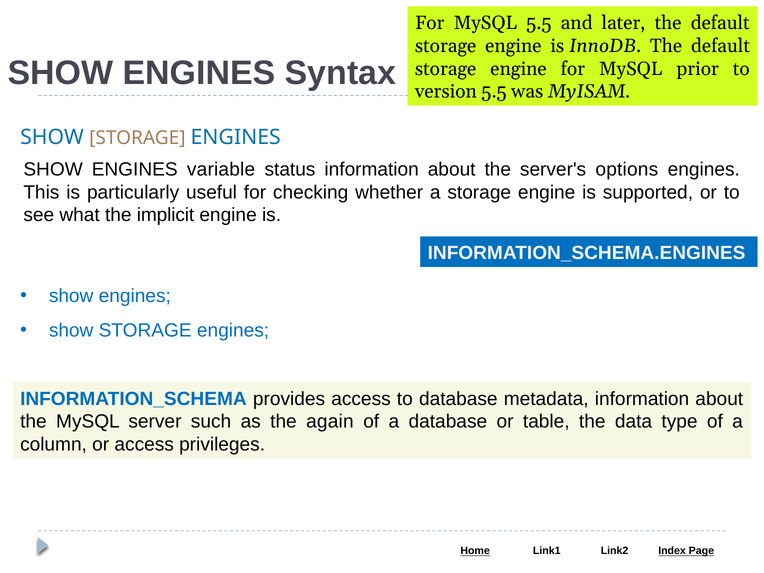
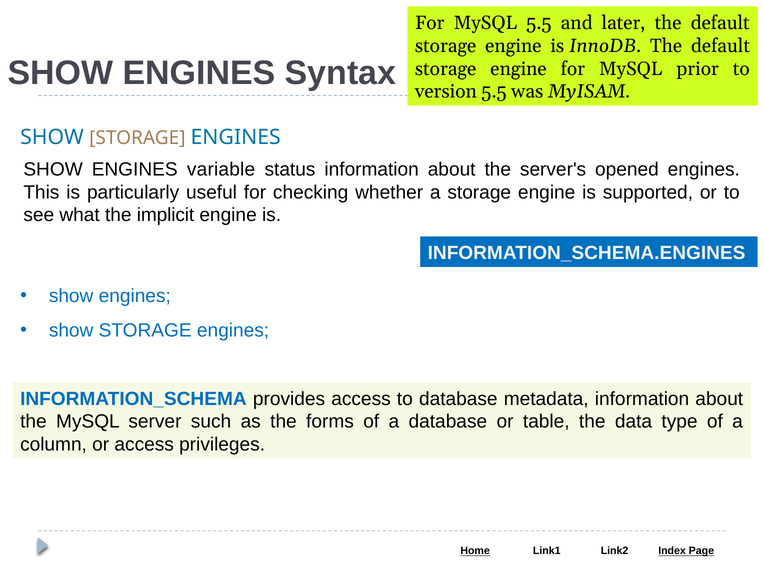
options: options -> opened
again: again -> forms
